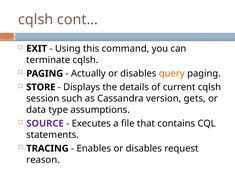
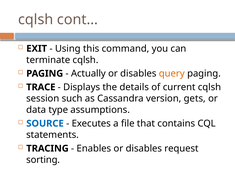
STORE: STORE -> TRACE
SOURCE colour: purple -> blue
reason: reason -> sorting
